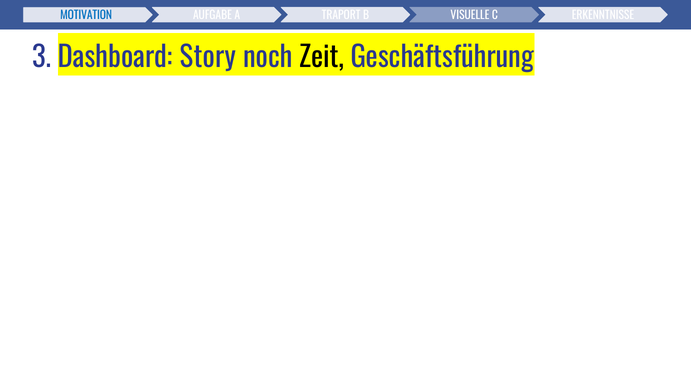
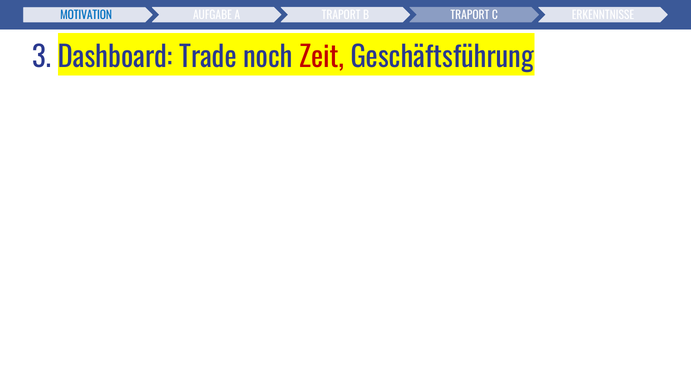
VISUELLE at (470, 15): VISUELLE -> TRAPORT
Story: Story -> Trade
Zeit colour: black -> red
